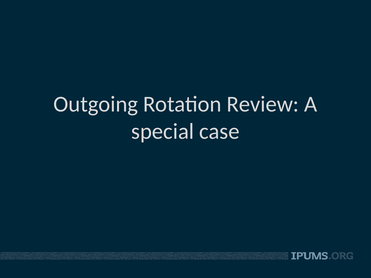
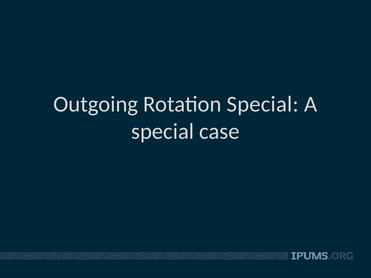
Rotation Review: Review -> Special
